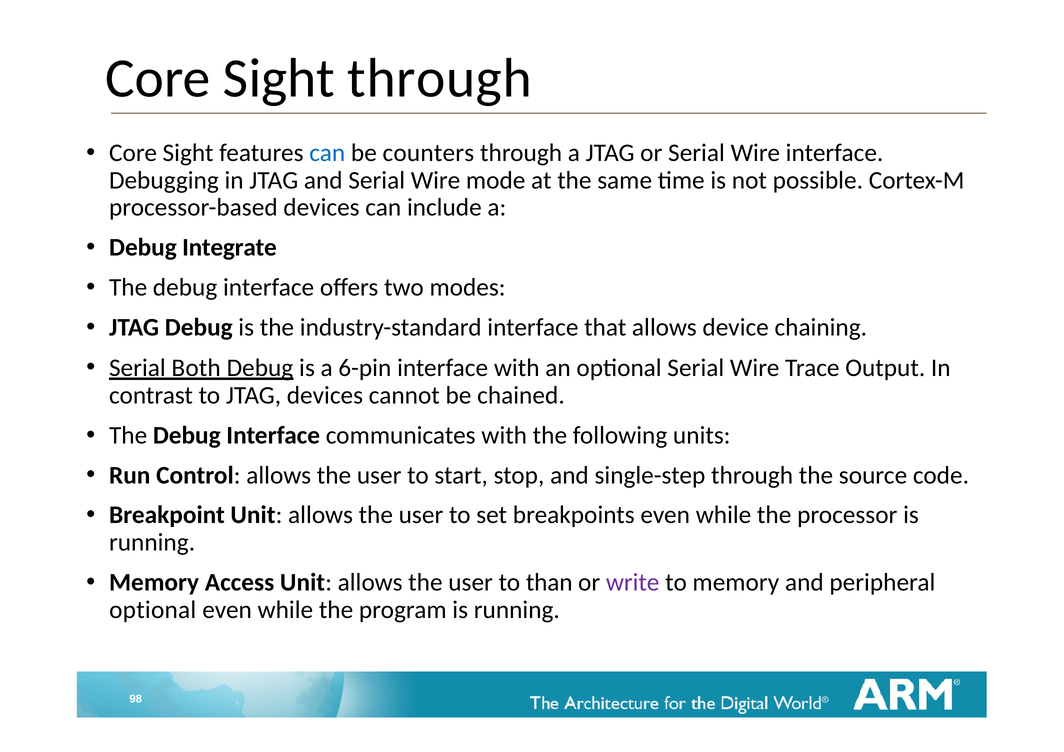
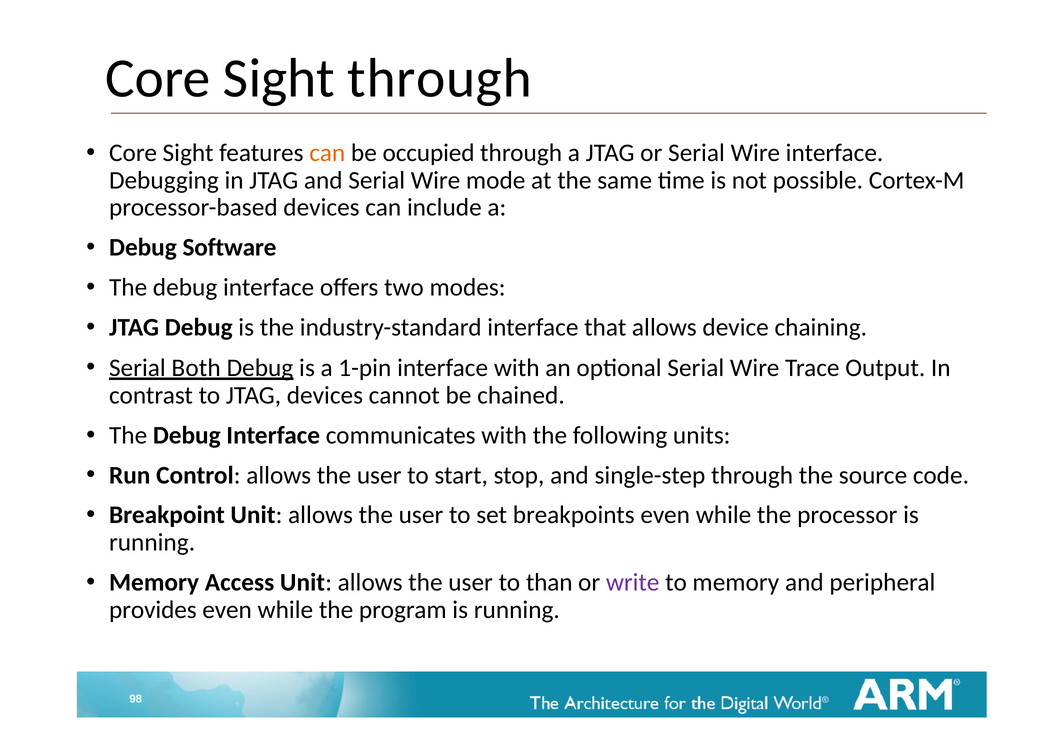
can at (327, 153) colour: blue -> orange
counters: counters -> occupied
Integrate: Integrate -> Software
6-pin: 6-pin -> 1-pin
optional at (153, 610): optional -> provides
